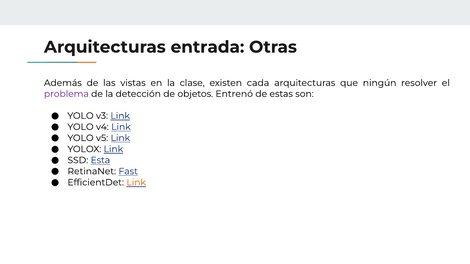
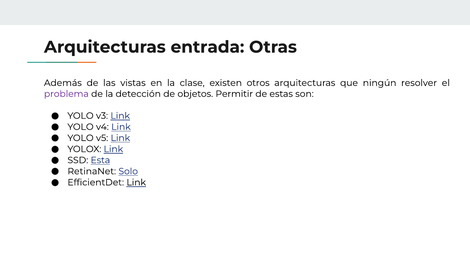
cada: cada -> otros
Entrenó: Entrenó -> Permitir
Fast: Fast -> Solo
Link at (136, 183) colour: orange -> black
